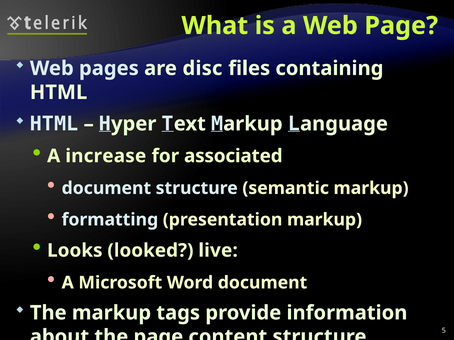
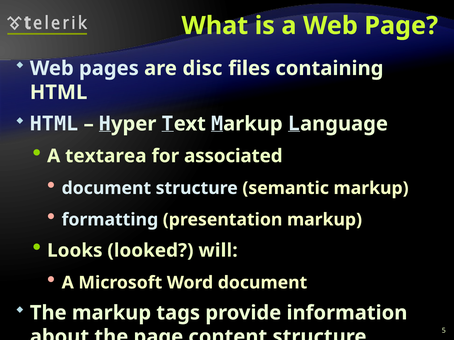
increase: increase -> textarea
live: live -> will
